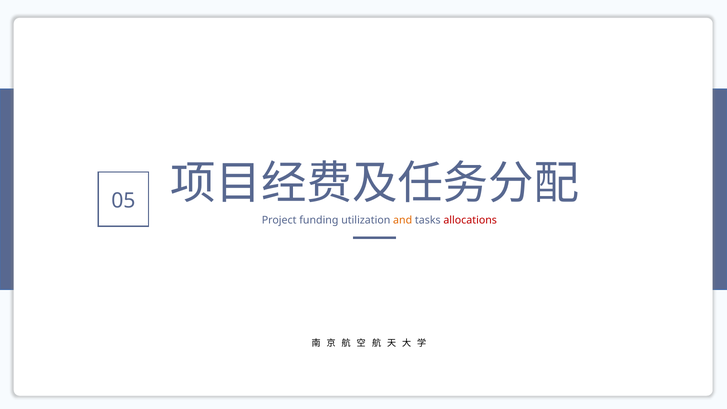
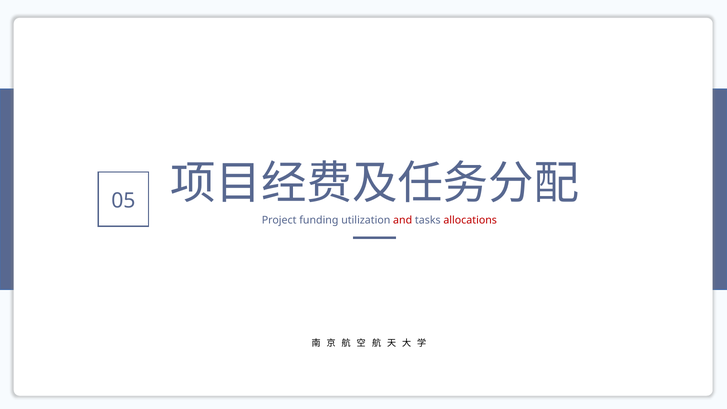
and colour: orange -> red
